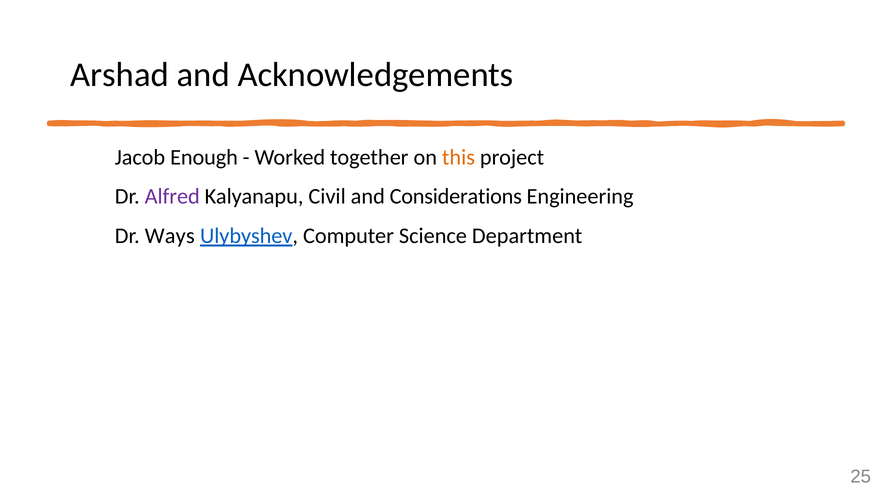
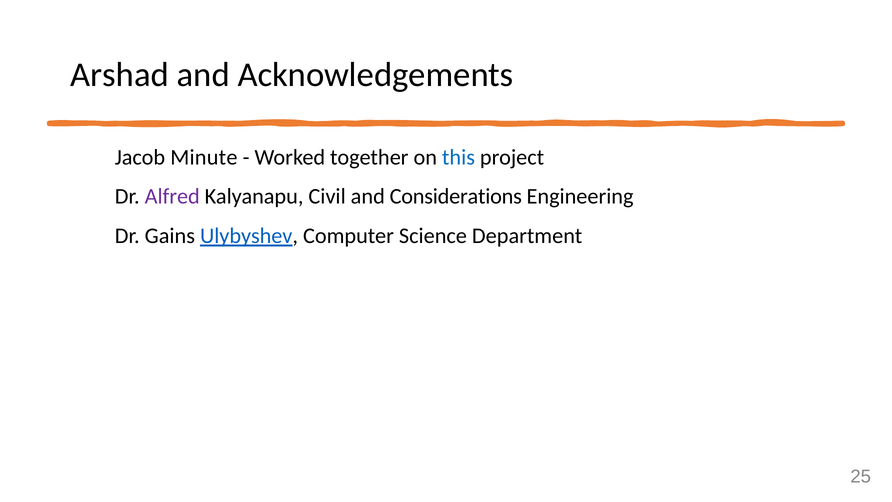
Enough: Enough -> Minute
this colour: orange -> blue
Ways: Ways -> Gains
